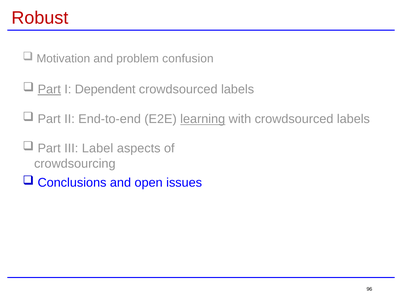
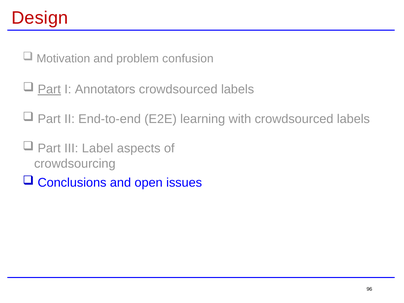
Robust: Robust -> Design
Dependent: Dependent -> Annotators
learning underline: present -> none
